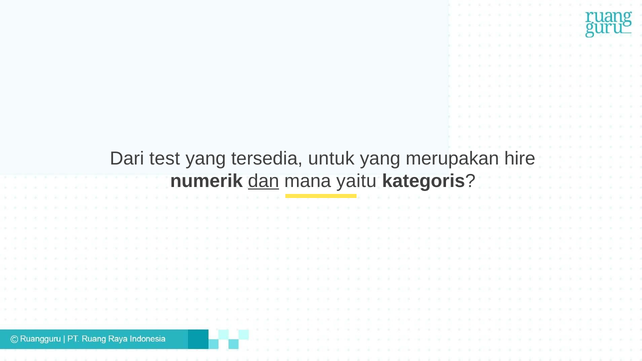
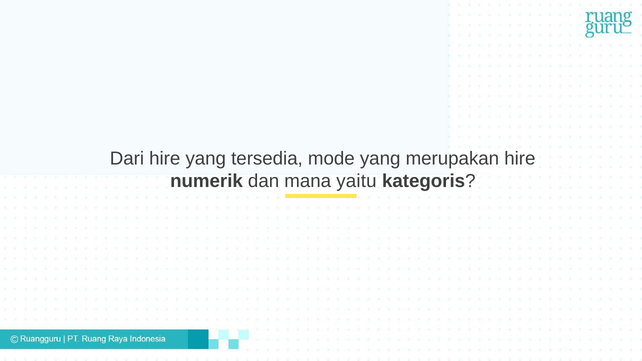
Dari test: test -> hire
untuk: untuk -> mode
dan underline: present -> none
